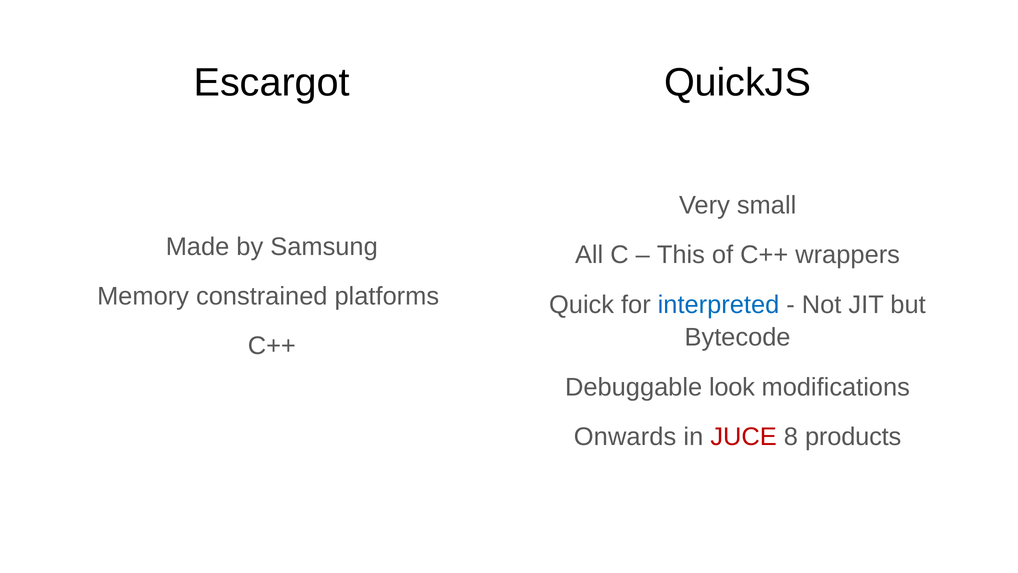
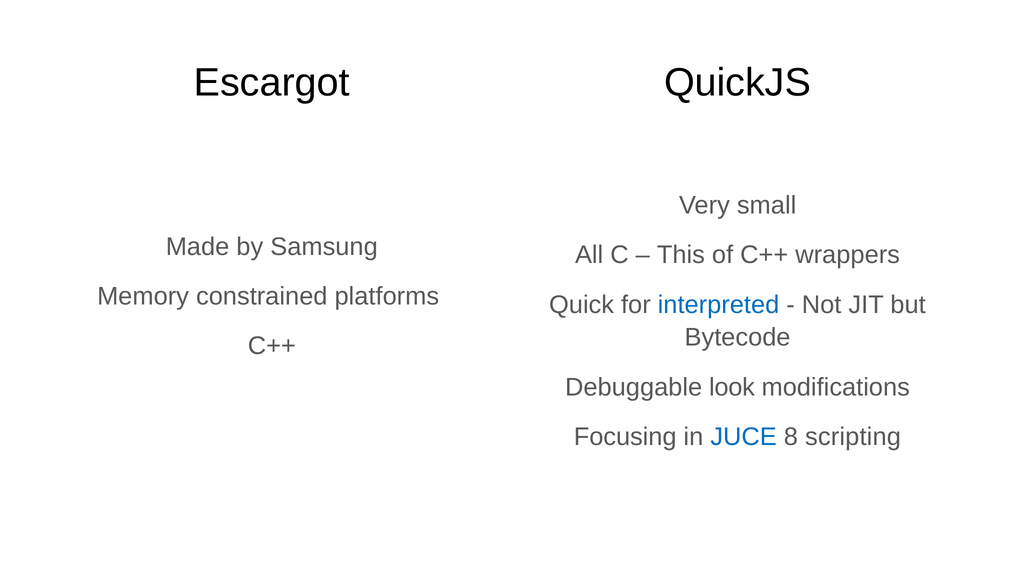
Onwards: Onwards -> Focusing
JUCE colour: red -> blue
products: products -> scripting
